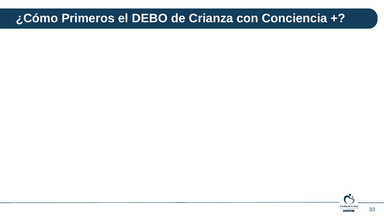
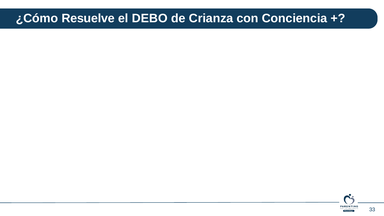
Primeros: Primeros -> Resuelve
